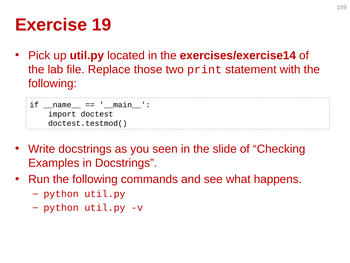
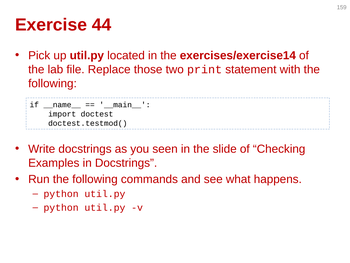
19: 19 -> 44
